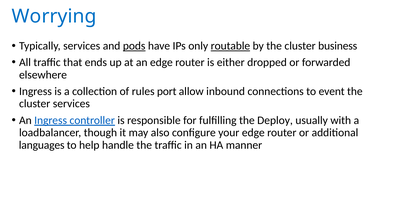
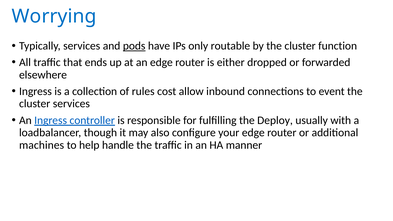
routable underline: present -> none
business: business -> function
port: port -> cost
languages: languages -> machines
